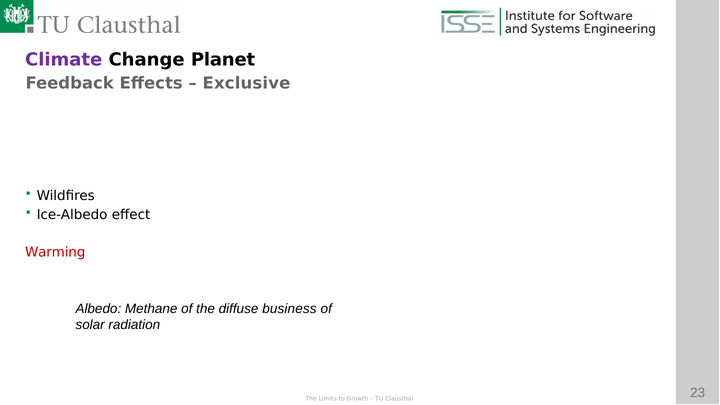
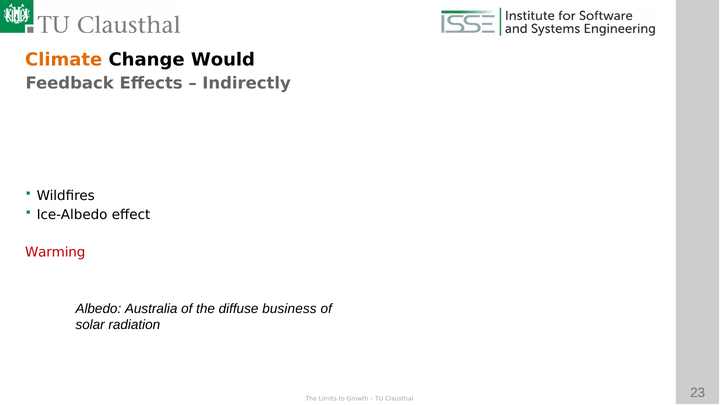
Climate colour: purple -> orange
Planet: Planet -> Would
Exclusive: Exclusive -> Indirectly
Methane: Methane -> Australia
